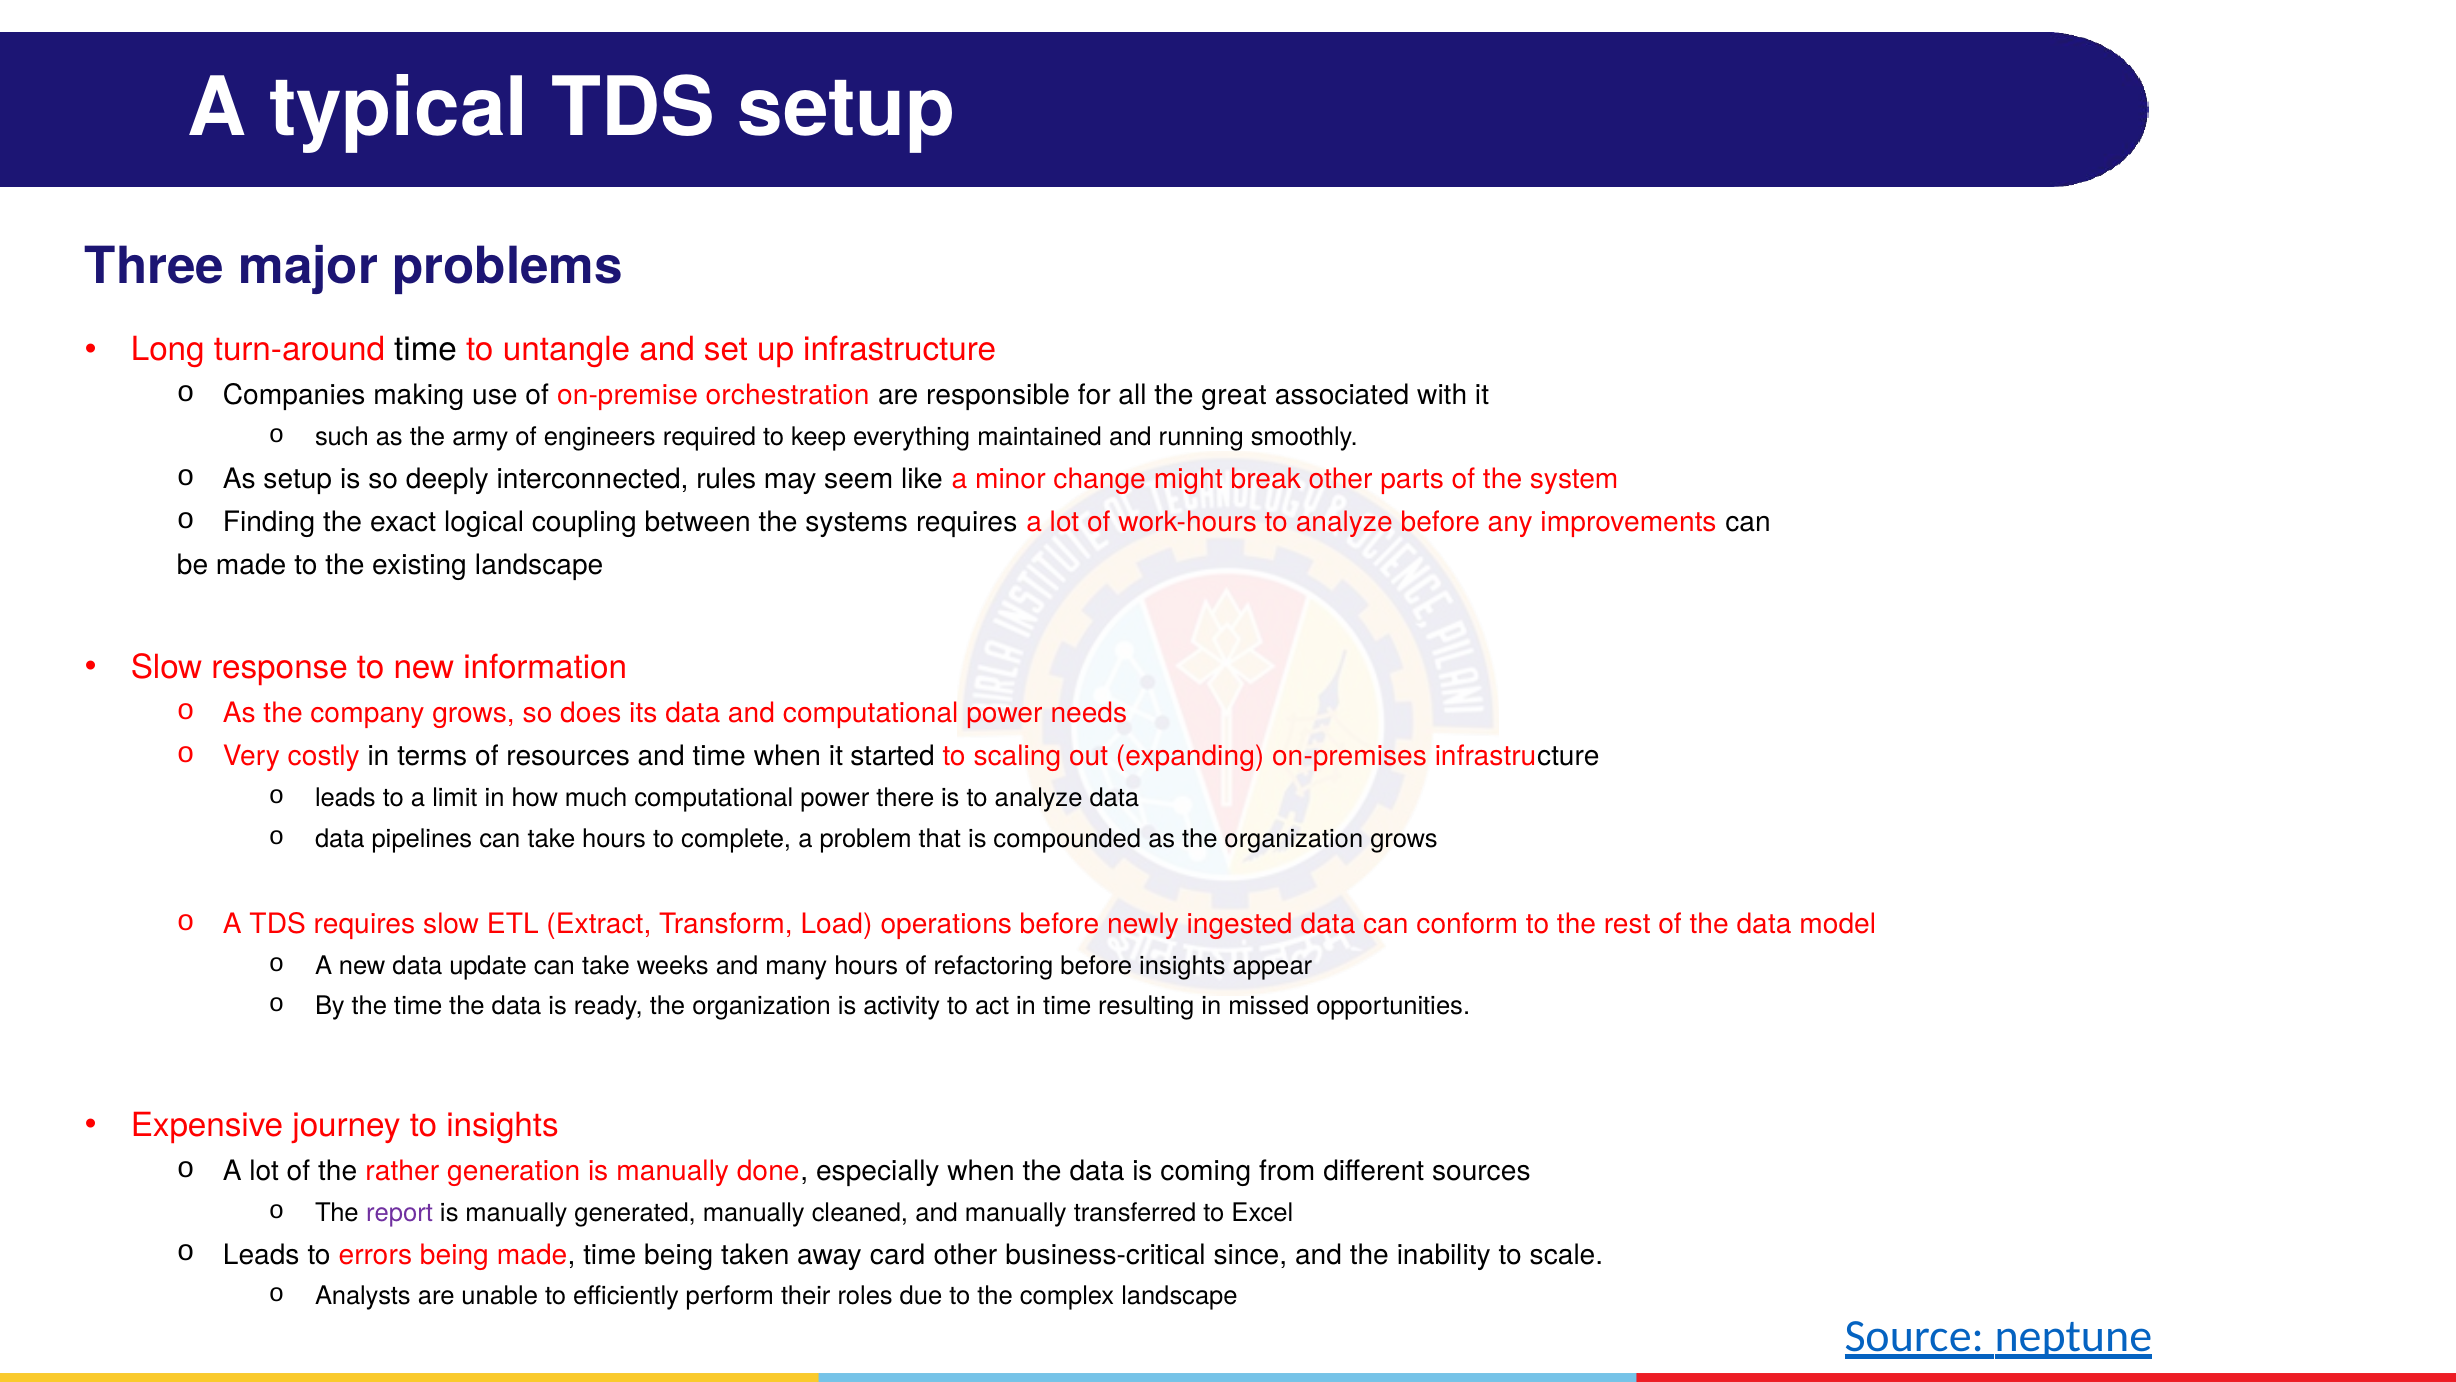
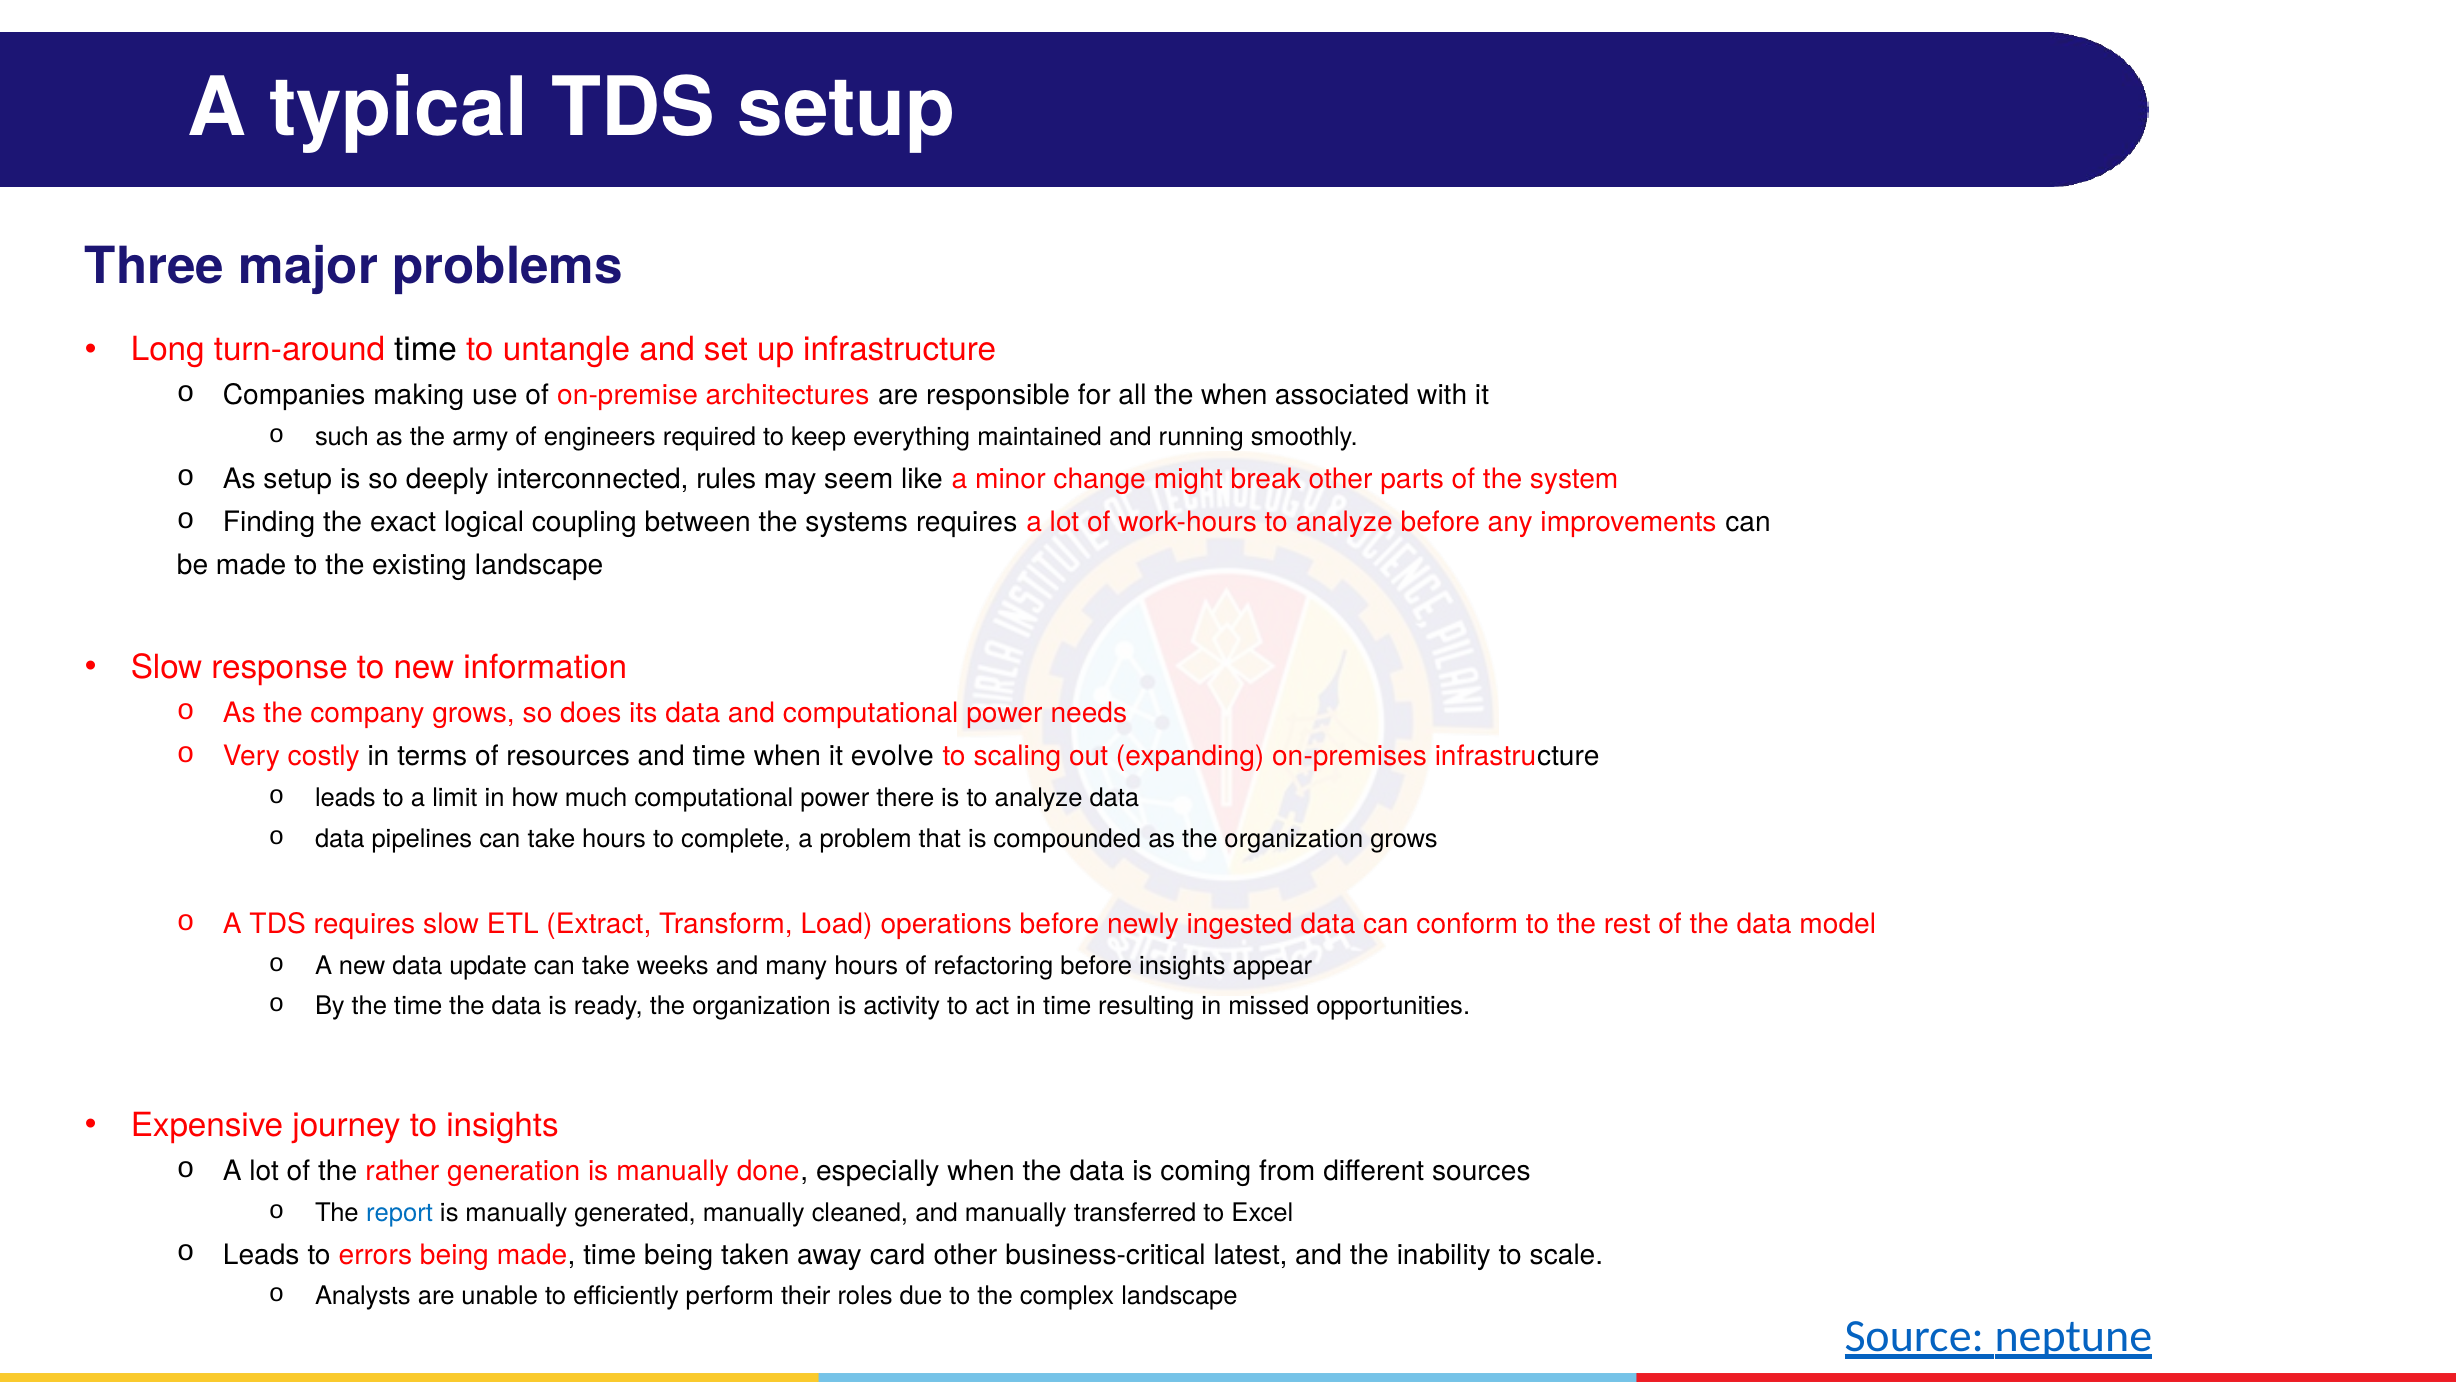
orchestration: orchestration -> architectures
the great: great -> when
started: started -> evolve
report colour: purple -> blue
since: since -> latest
